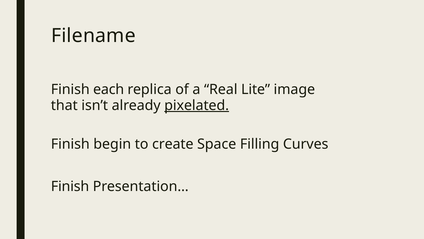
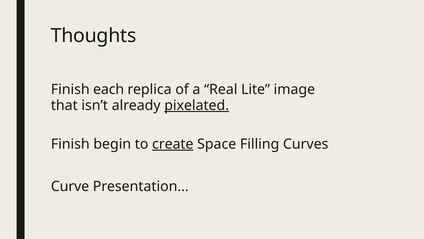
Filename: Filename -> Thoughts
create underline: none -> present
Finish at (70, 186): Finish -> Curve
